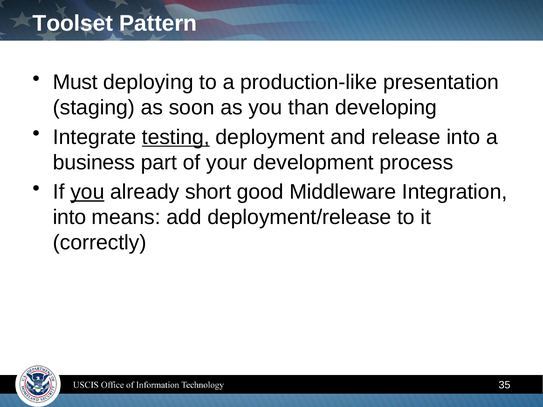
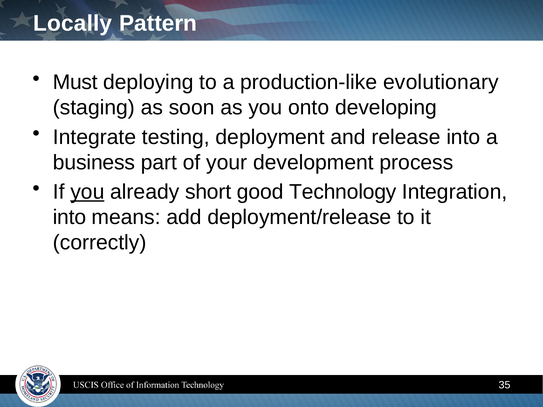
Toolset: Toolset -> Locally
presentation: presentation -> evolutionary
than: than -> onto
testing underline: present -> none
Middleware: Middleware -> Technology
